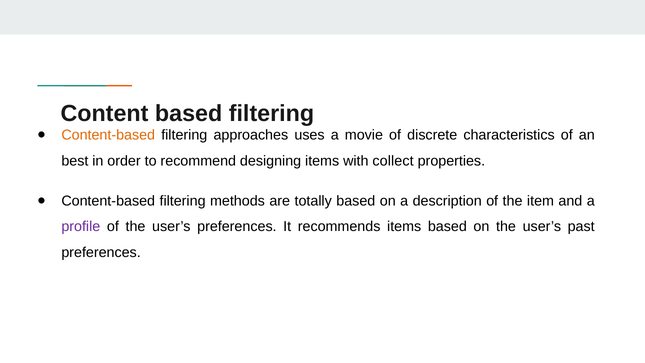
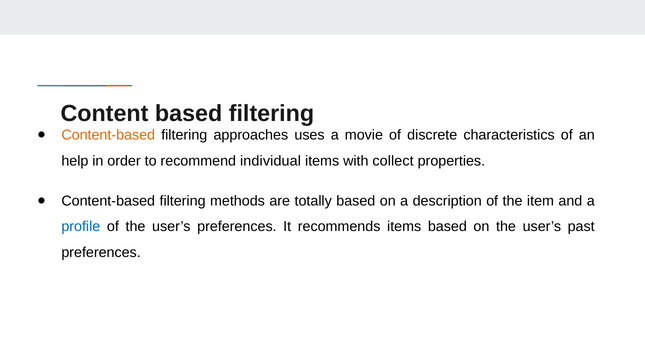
best: best -> help
designing: designing -> individual
profile colour: purple -> blue
